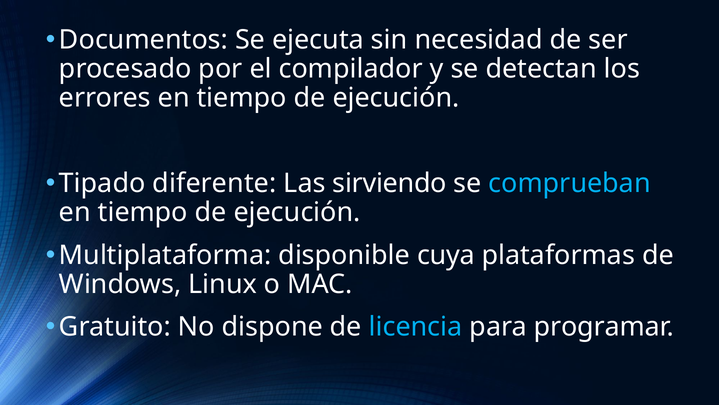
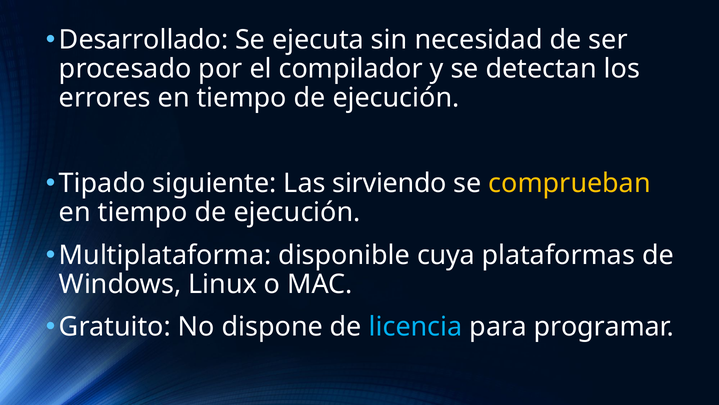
Documentos: Documentos -> Desarrollado
diferente: diferente -> siguiente
comprueban colour: light blue -> yellow
